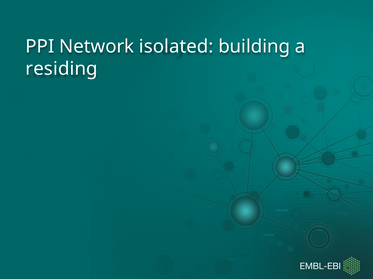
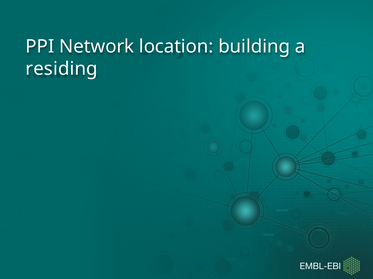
isolated: isolated -> location
